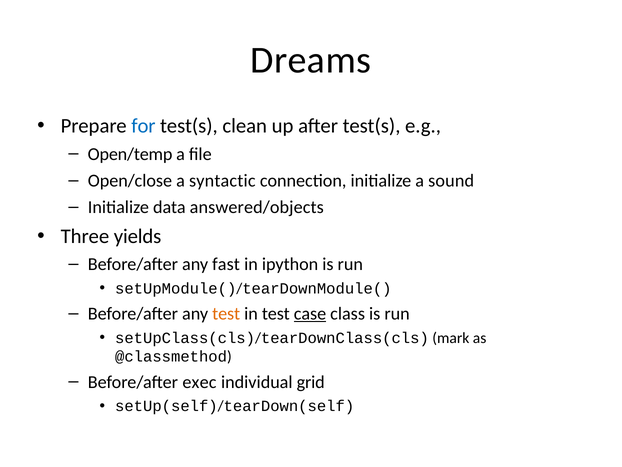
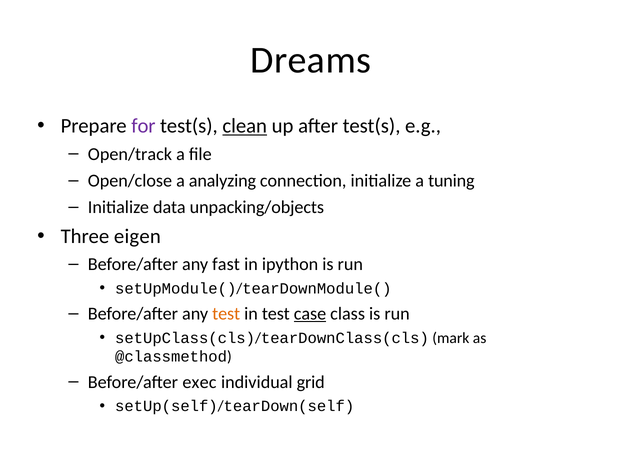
for colour: blue -> purple
clean underline: none -> present
Open/temp: Open/temp -> Open/track
syntactic: syntactic -> analyzing
sound: sound -> tuning
answered/objects: answered/objects -> unpacking/objects
yields: yields -> eigen
